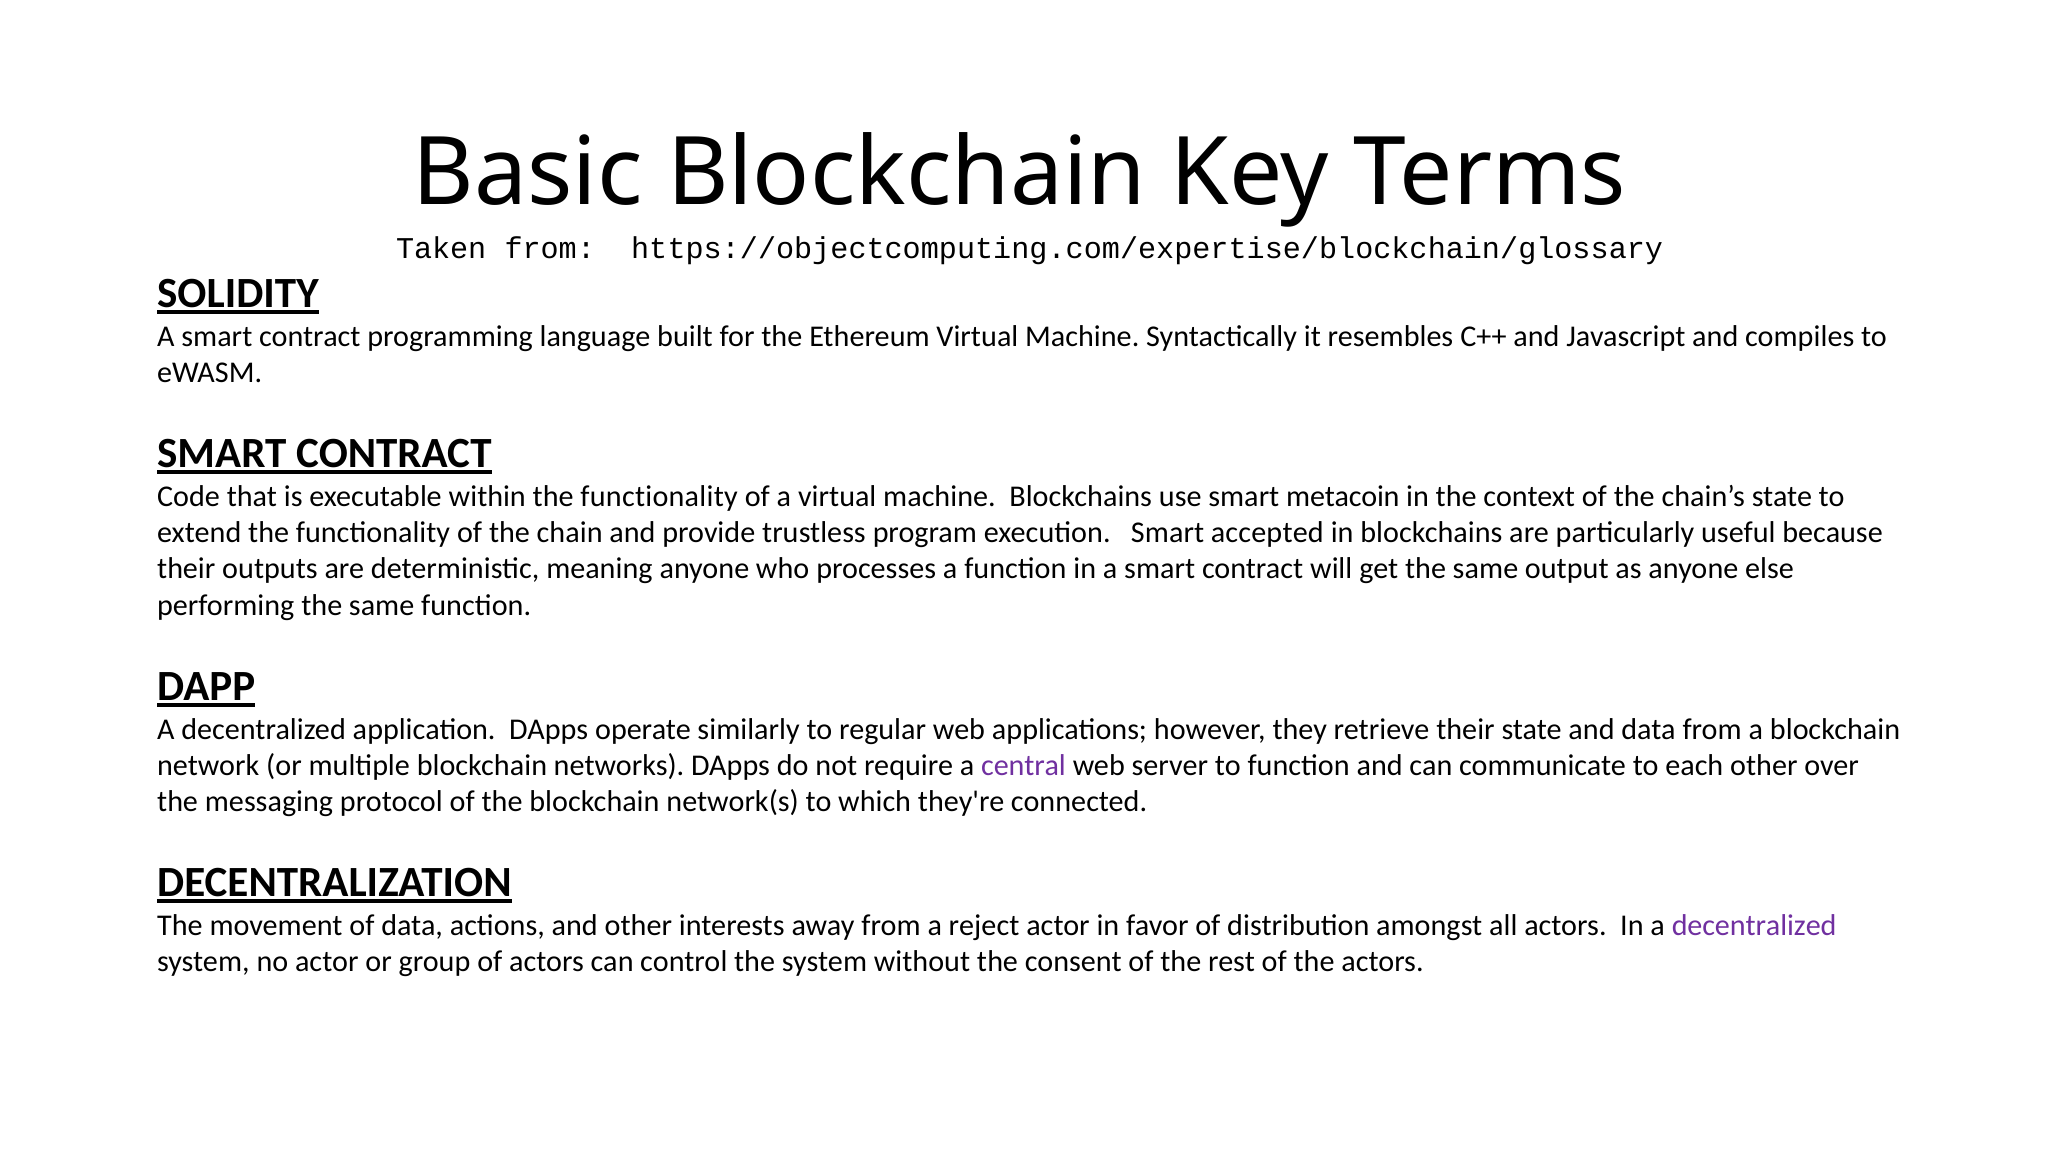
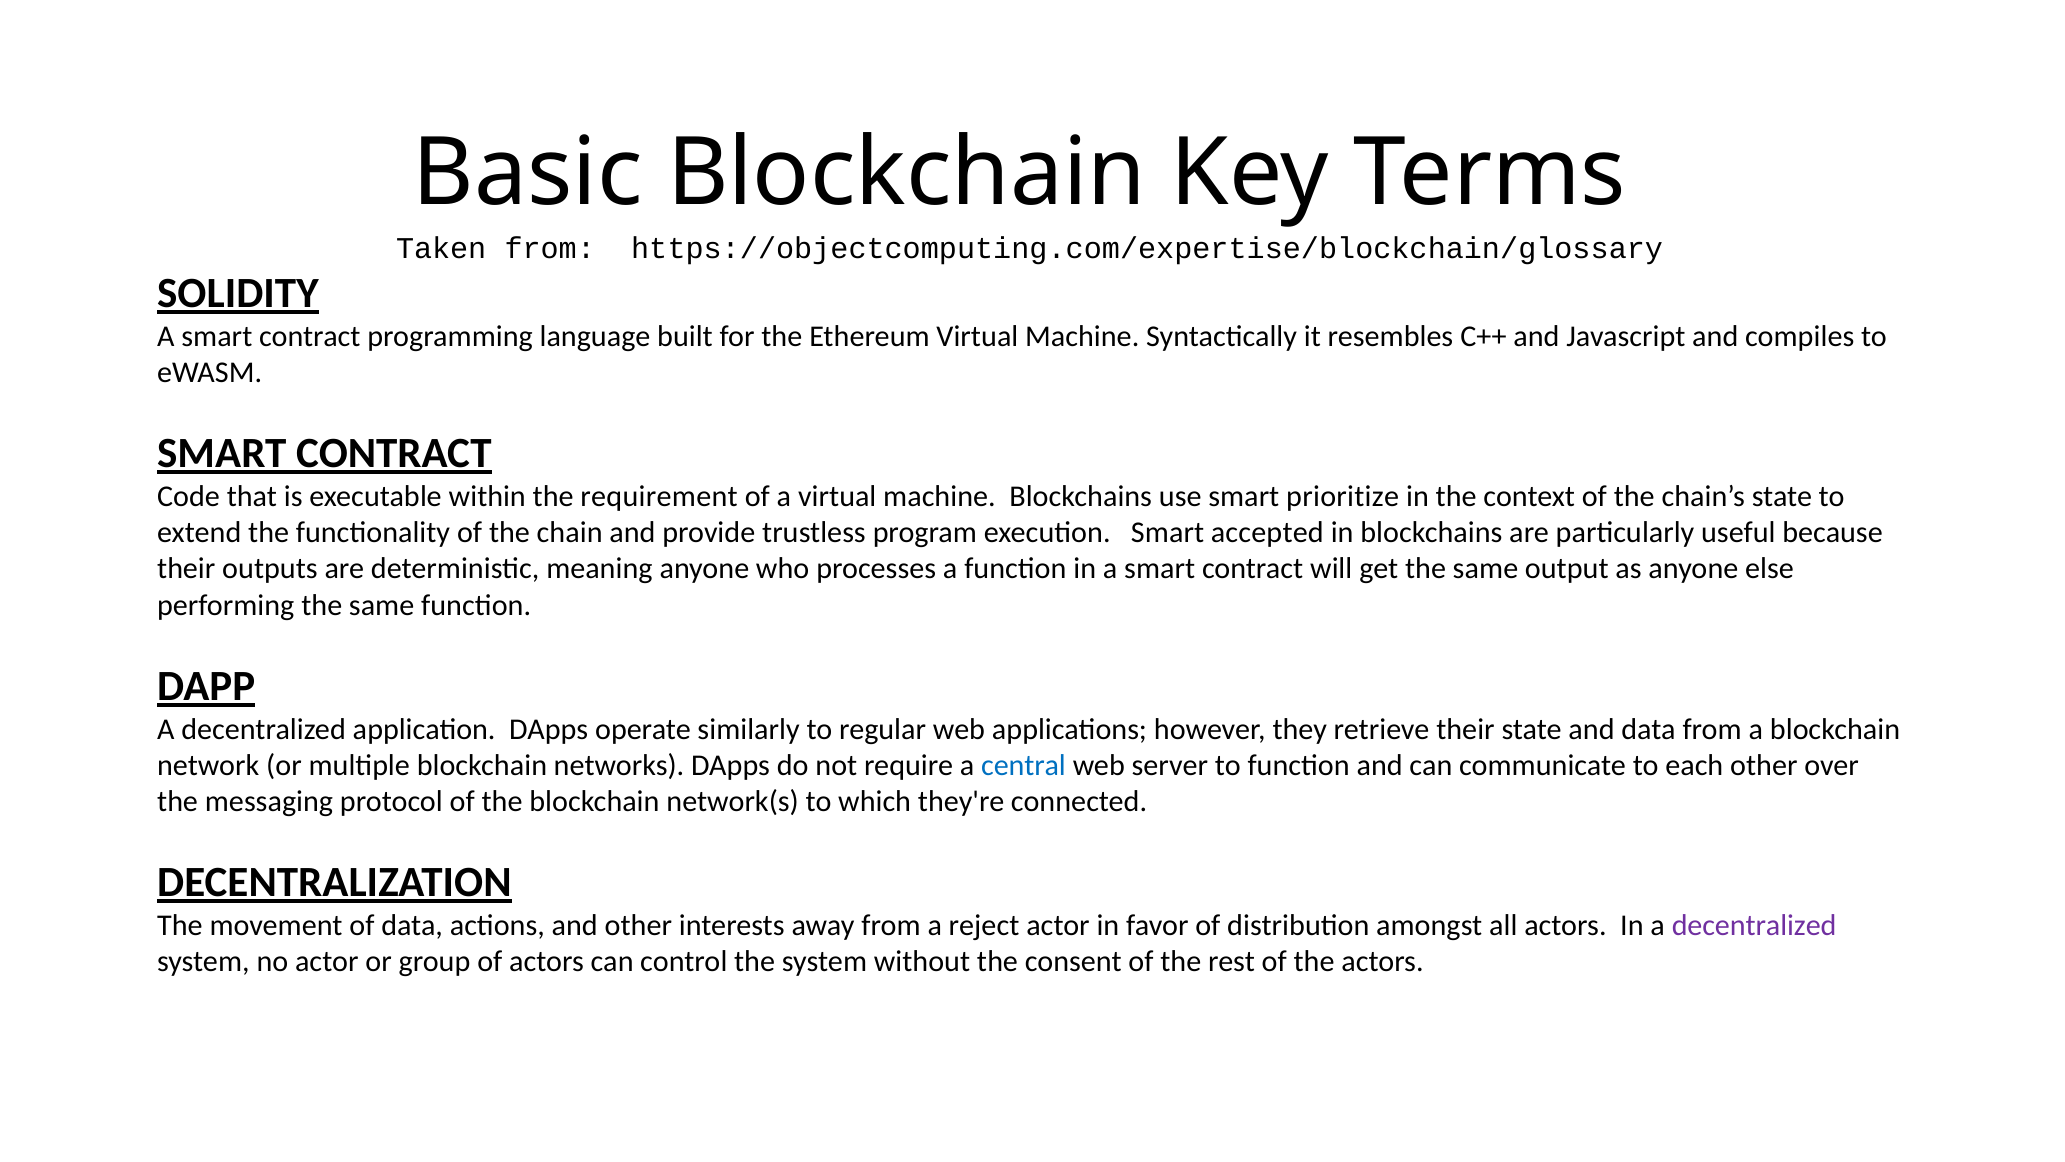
within the functionality: functionality -> requirement
metacoin: metacoin -> prioritize
central colour: purple -> blue
